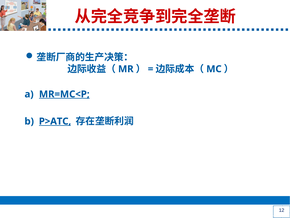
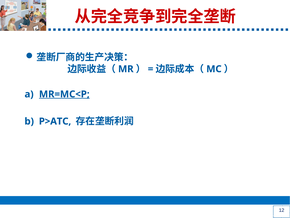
P>ATC underline: present -> none
